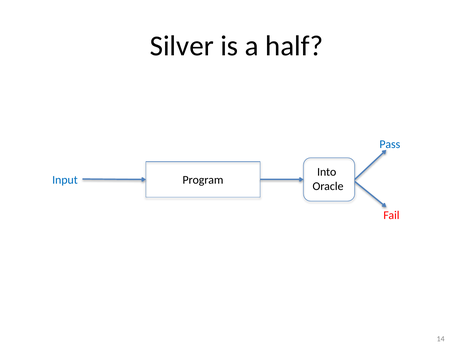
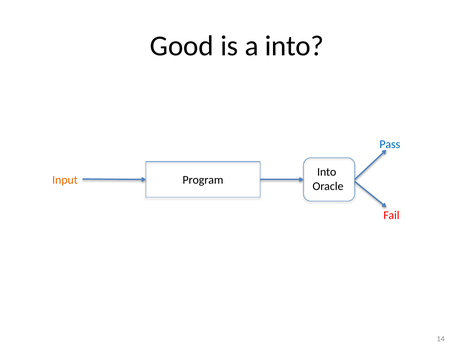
Silver: Silver -> Good
a half: half -> into
Input colour: blue -> orange
